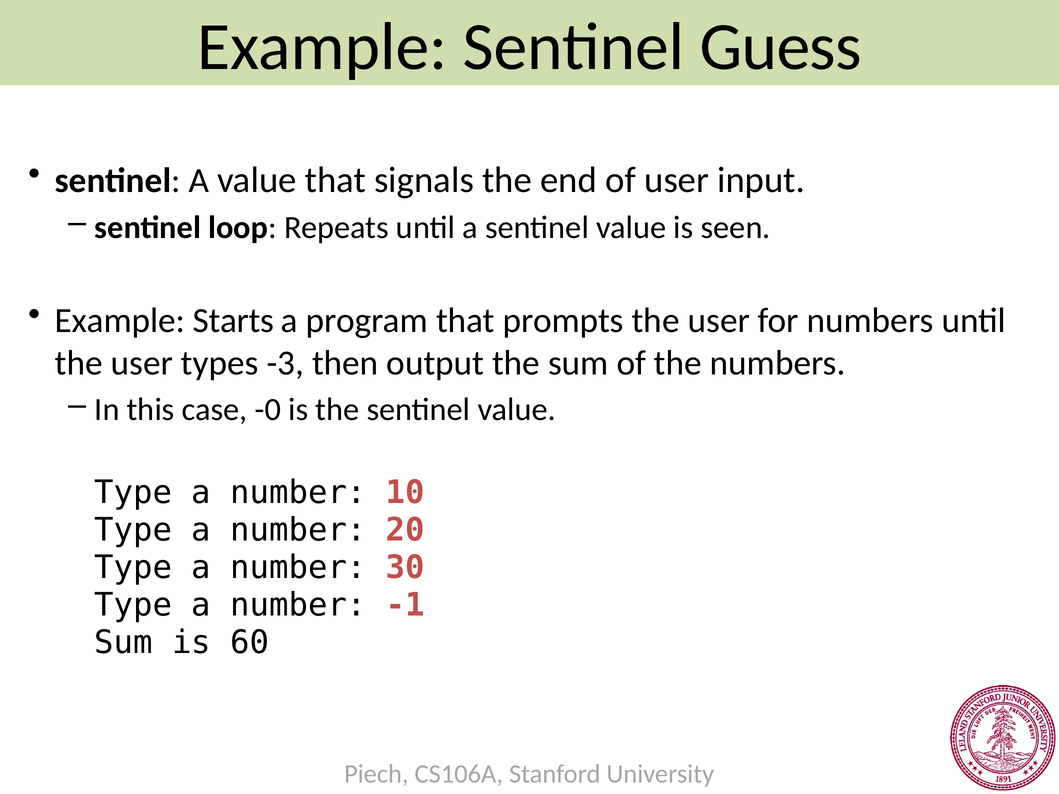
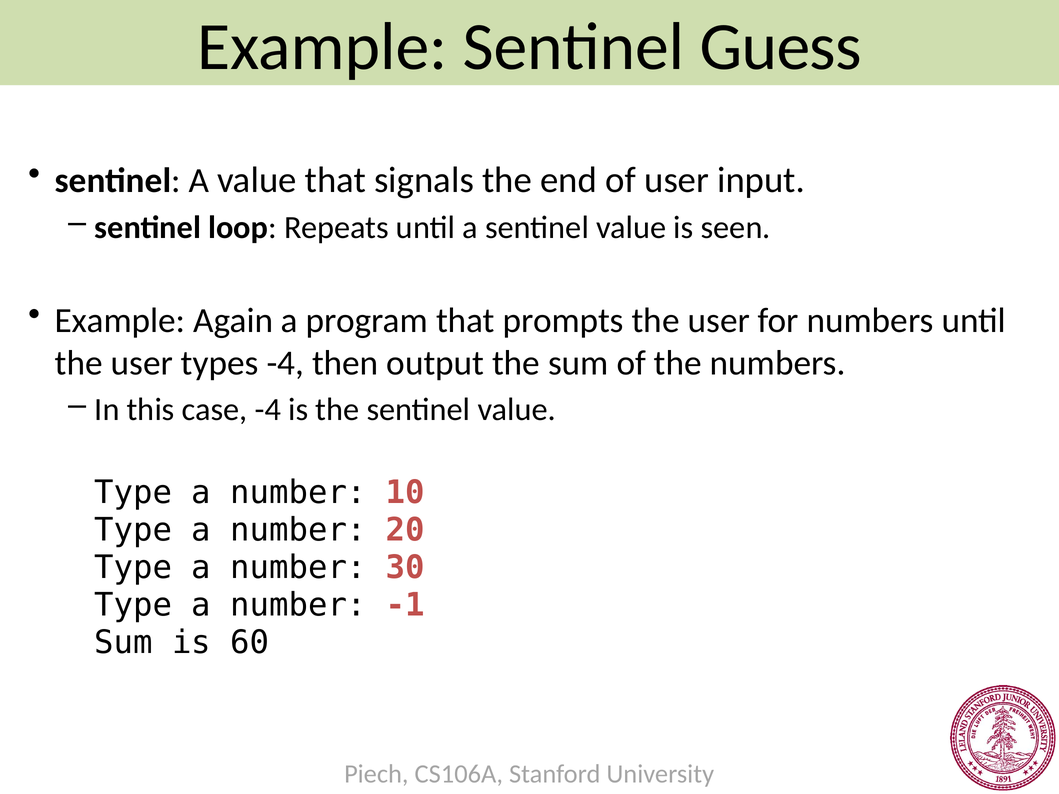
Starts: Starts -> Again
types -3: -3 -> -4
case -0: -0 -> -4
